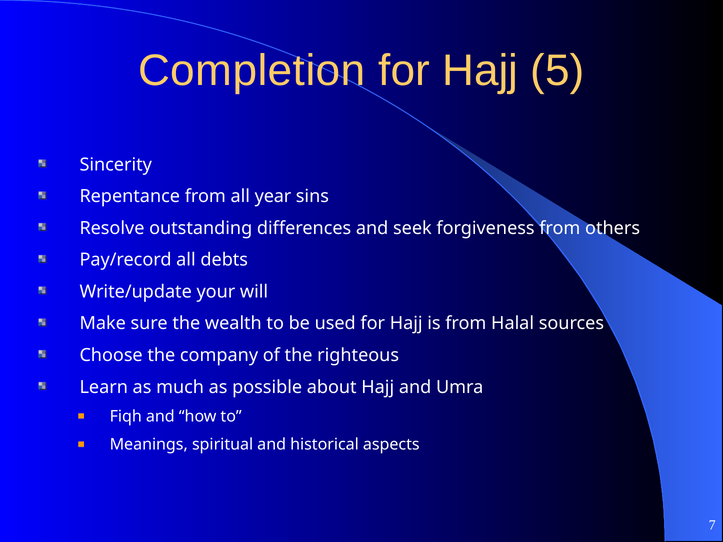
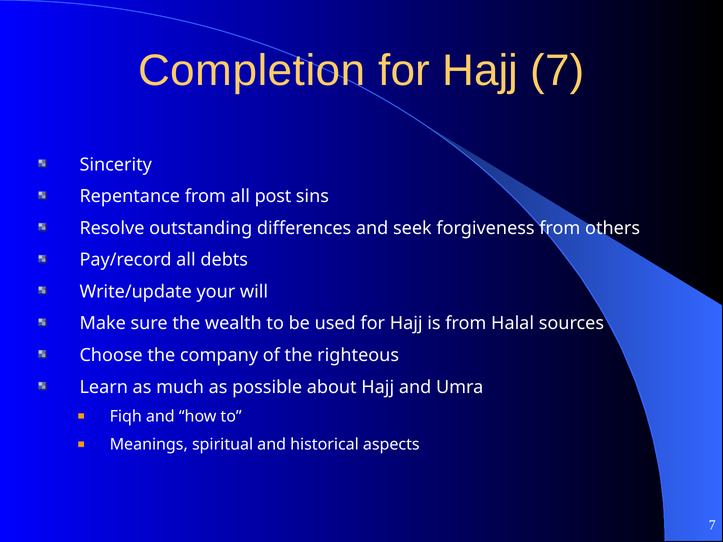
Hajj 5: 5 -> 7
year: year -> post
